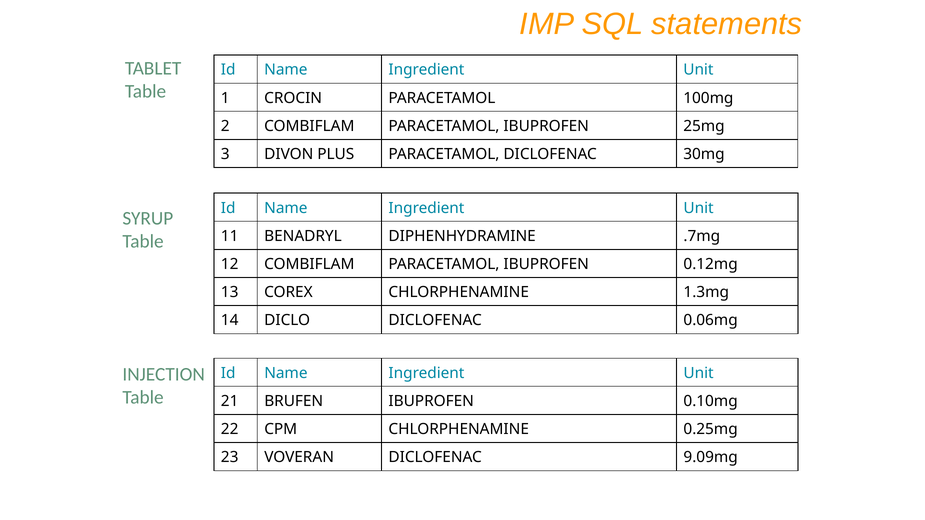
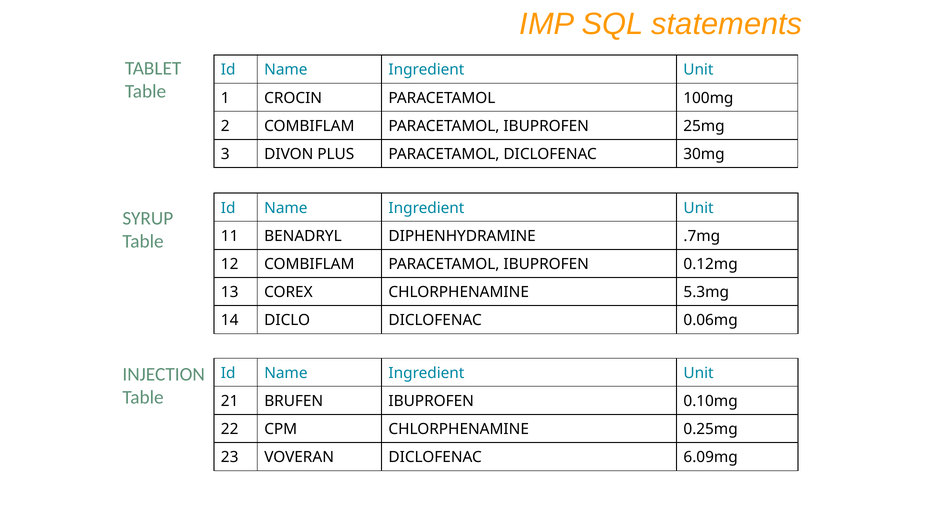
1.3mg: 1.3mg -> 5.3mg
9.09mg: 9.09mg -> 6.09mg
